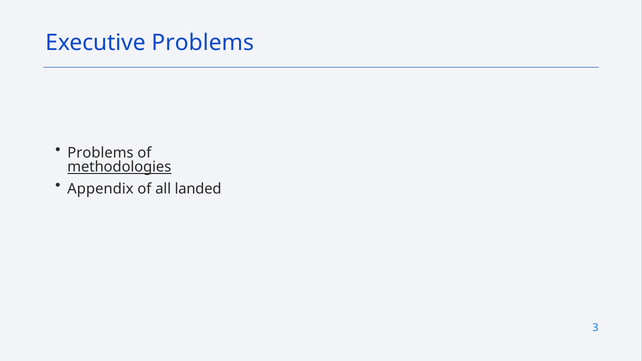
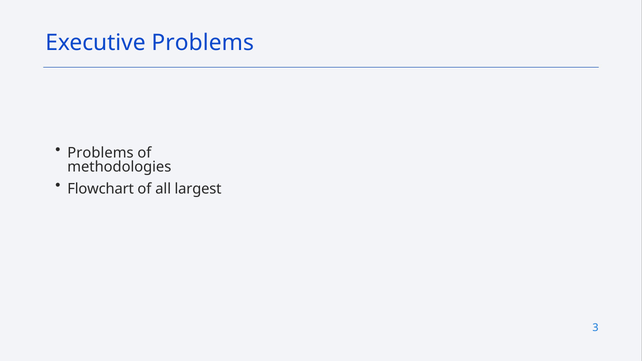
methodologies underline: present -> none
Appendix: Appendix -> Flowchart
landed: landed -> largest
